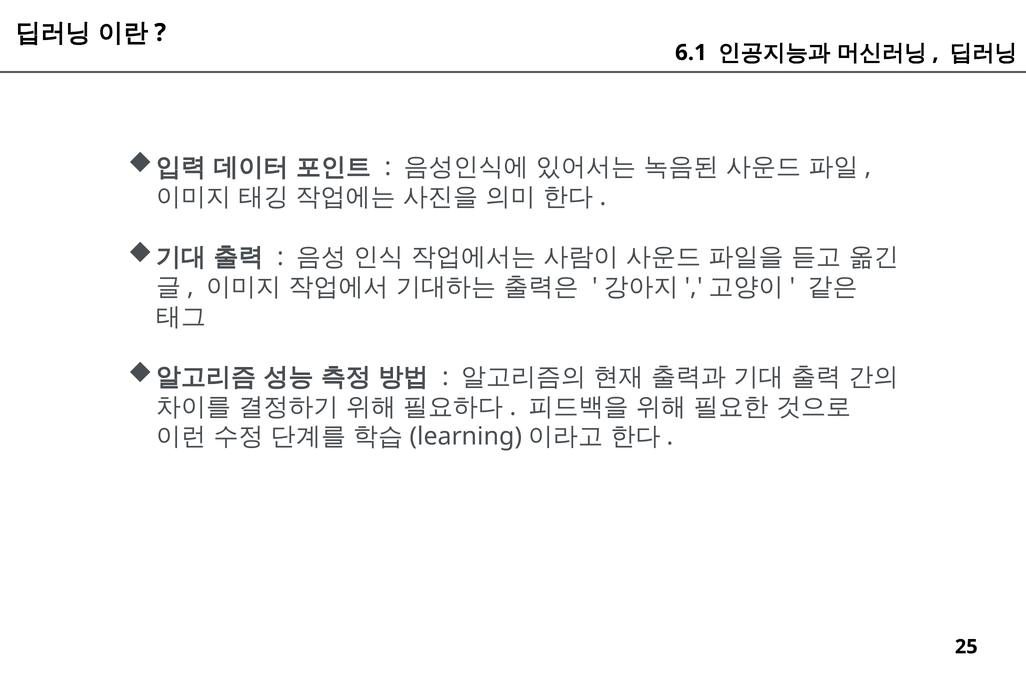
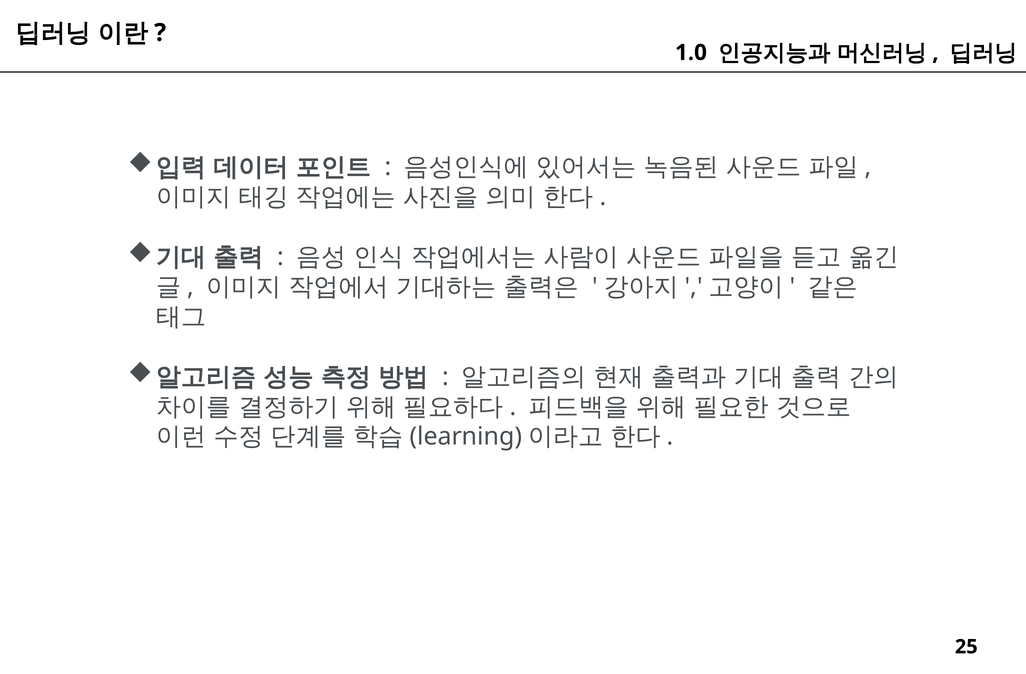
6.1: 6.1 -> 1.0
